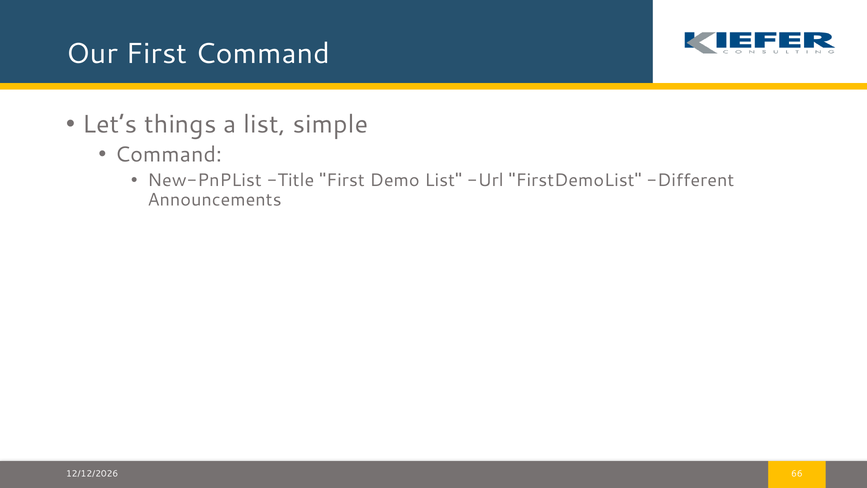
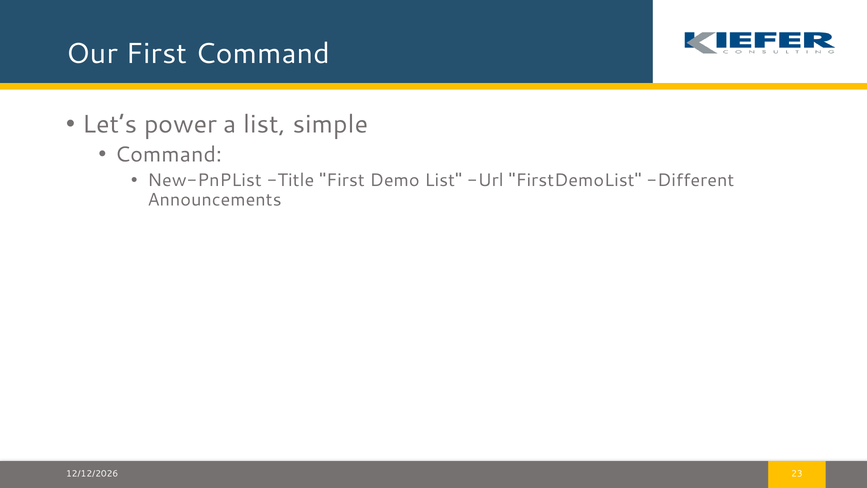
things: things -> power
66: 66 -> 23
